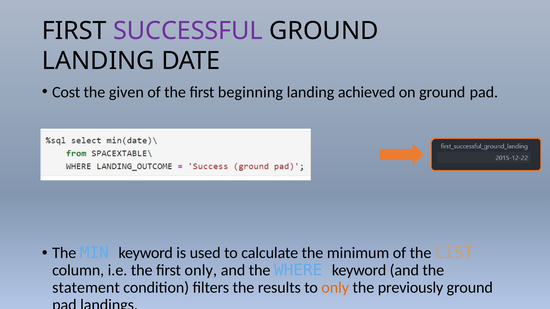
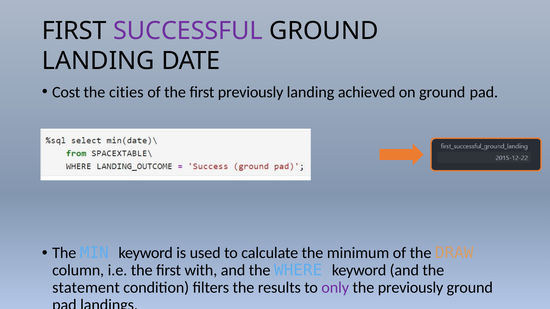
given: given -> cities
first beginning: beginning -> previously
LIST: LIST -> DRAW
first only: only -> with
only at (335, 288) colour: orange -> purple
